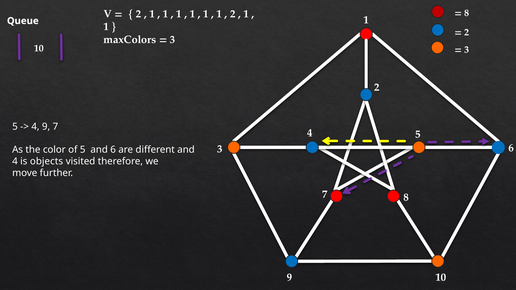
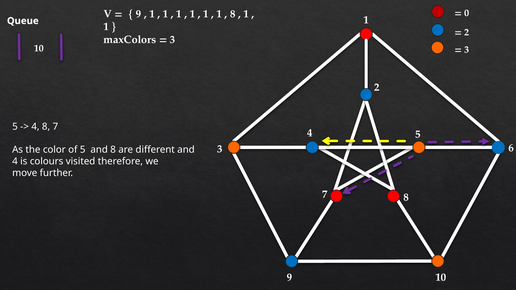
8 at (467, 13): 8 -> 0
2 at (139, 14): 2 -> 9
2 at (233, 14): 2 -> 8
4 9: 9 -> 8
and 6: 6 -> 8
objects: objects -> colours
